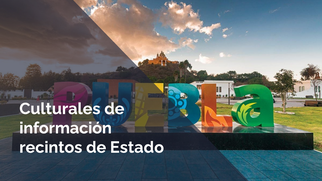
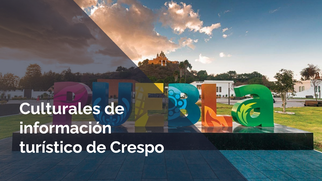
recintos: recintos -> turístico
Estado: Estado -> Crespo
